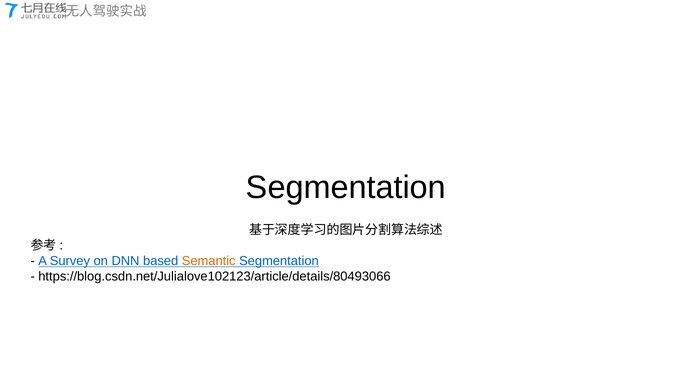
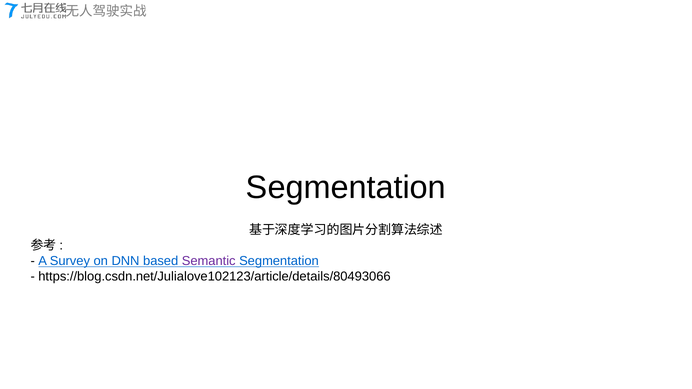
Semantic colour: orange -> purple
